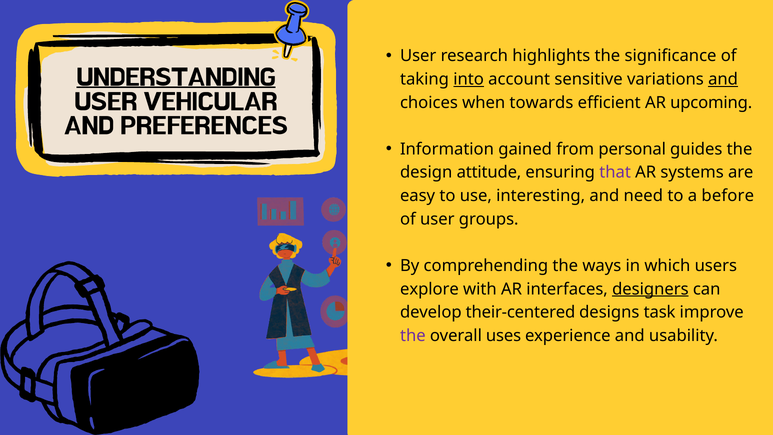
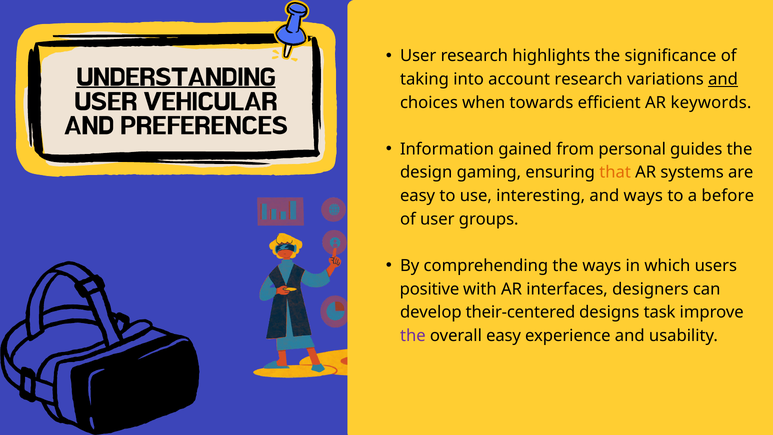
into underline: present -> none
account sensitive: sensitive -> research
upcoming: upcoming -> keywords
attitude: attitude -> gaming
that colour: purple -> orange
and need: need -> ways
explore: explore -> positive
designers underline: present -> none
overall uses: uses -> easy
